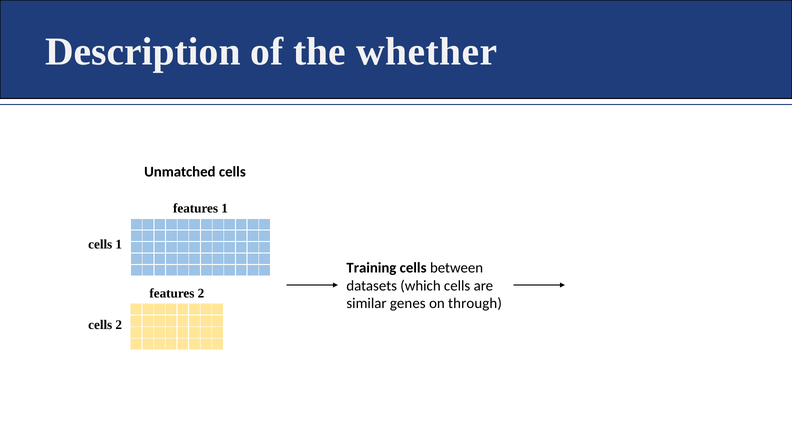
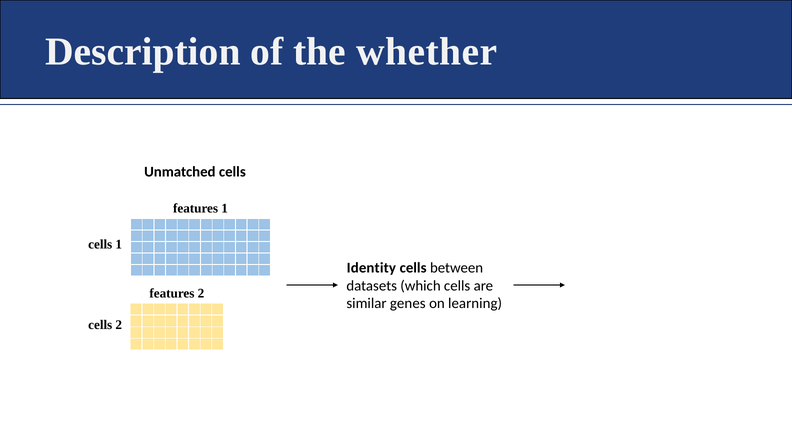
Training: Training -> Identity
through: through -> learning
